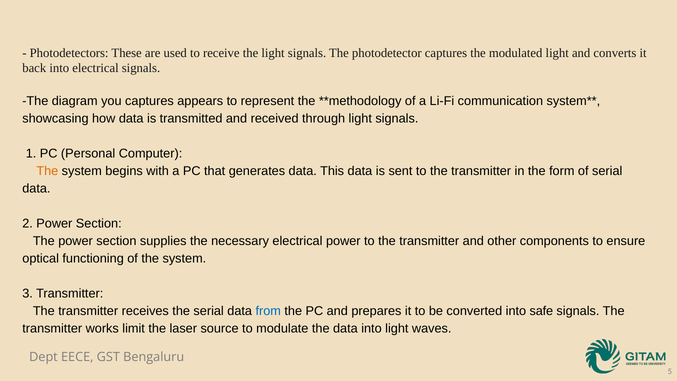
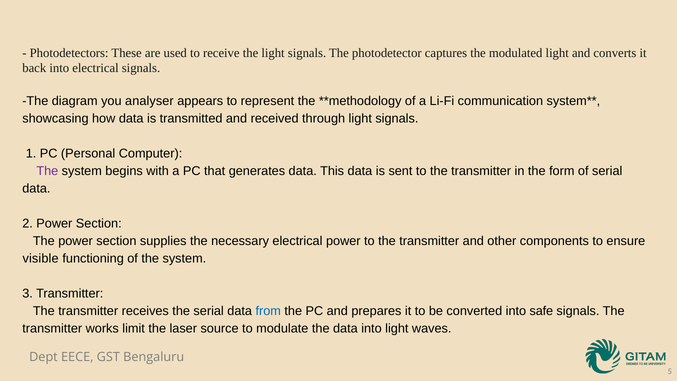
you captures: captures -> analyser
The at (47, 171) colour: orange -> purple
optical: optical -> visible
